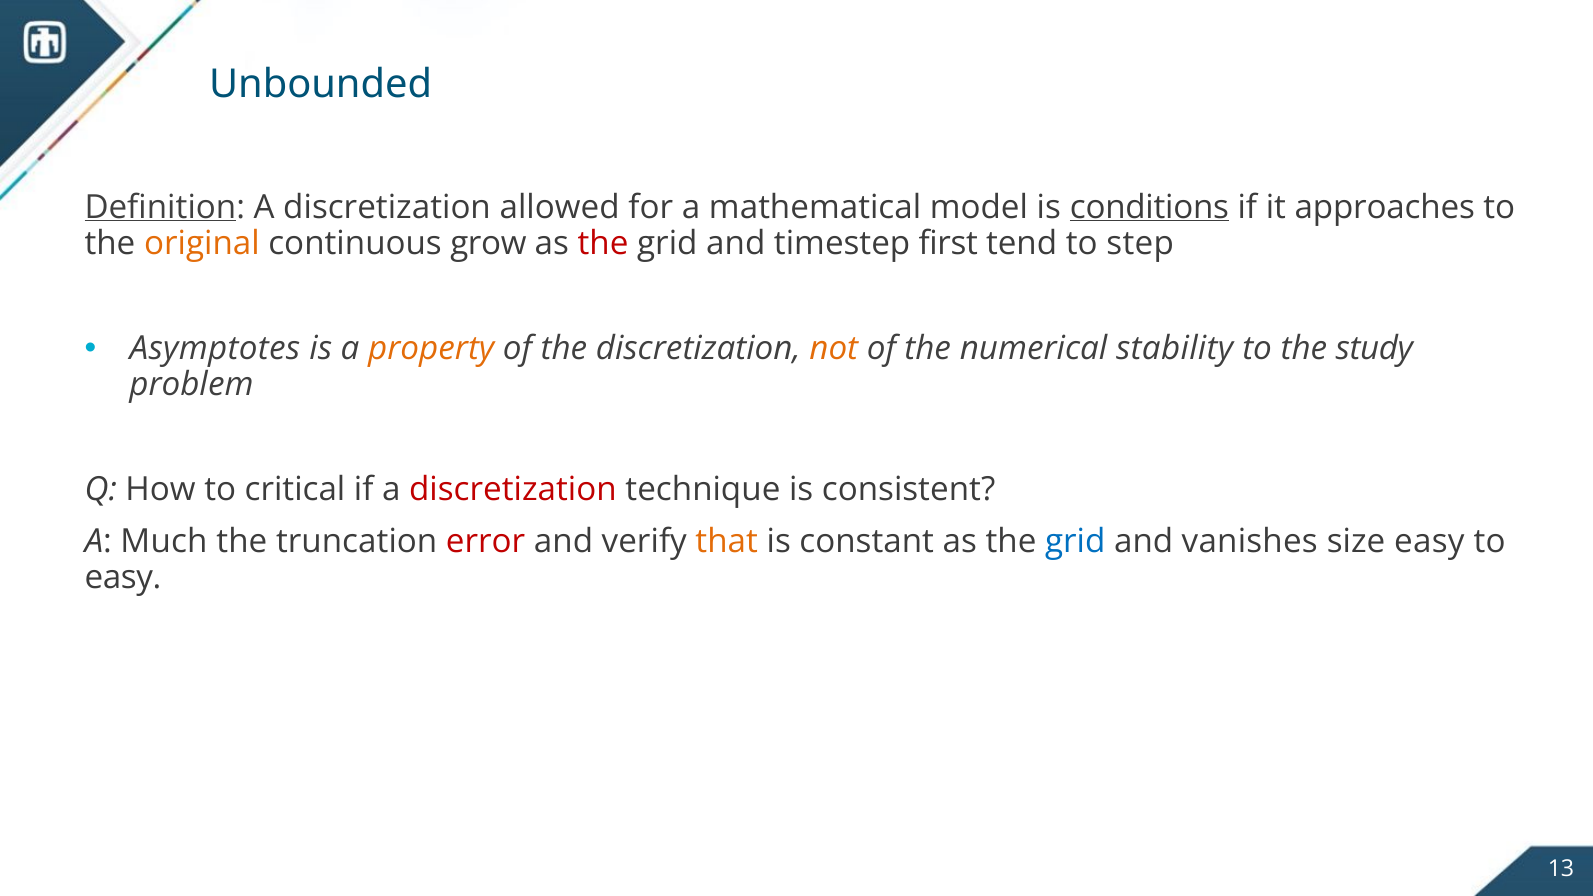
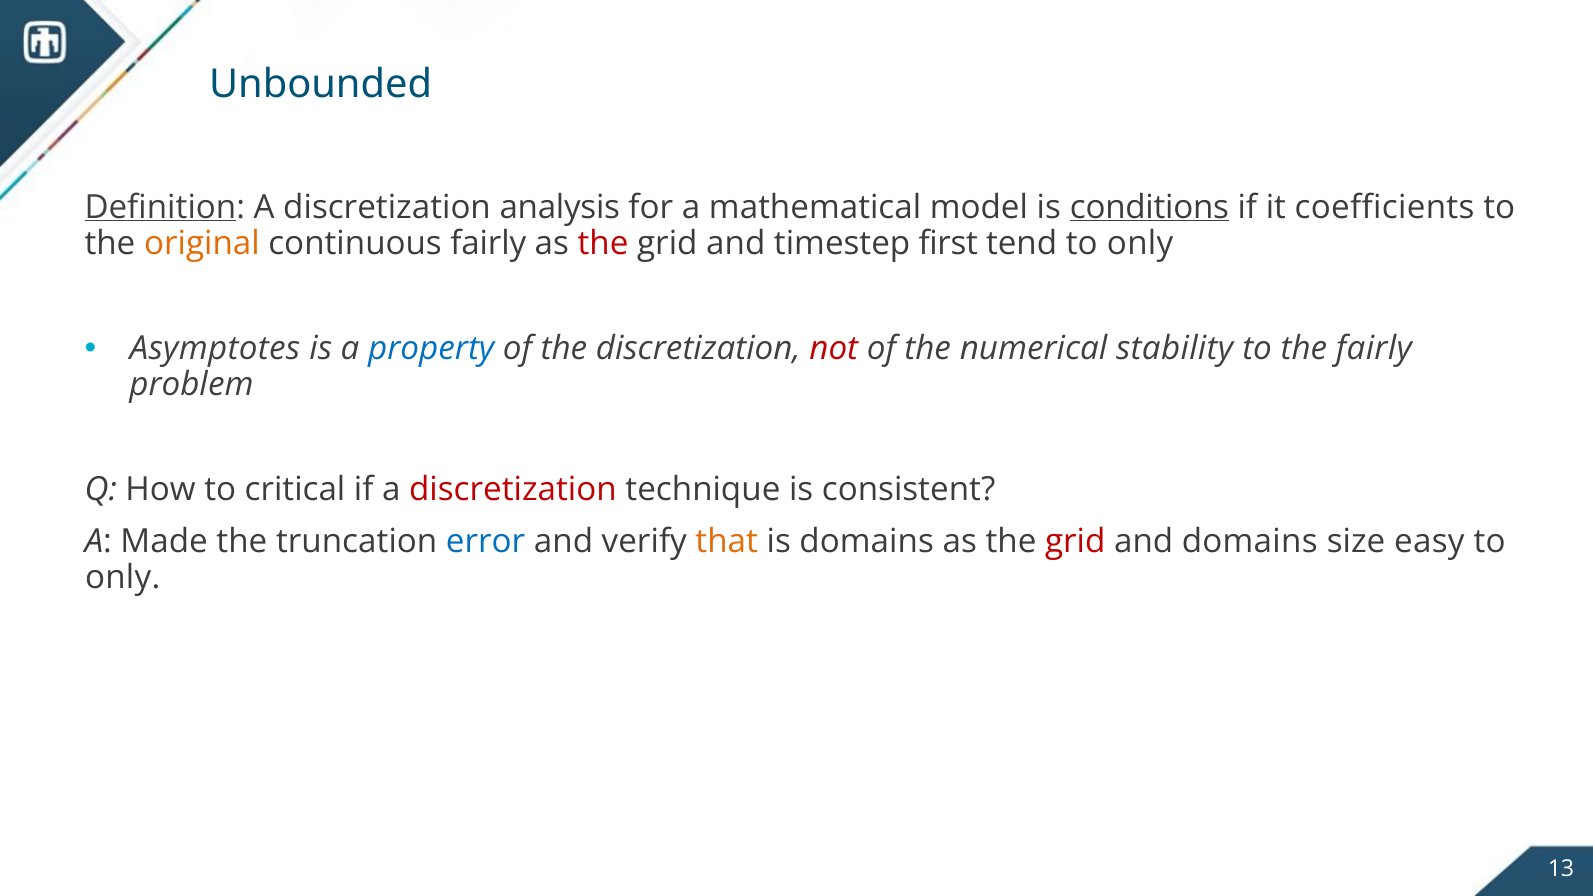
allowed: allowed -> analysis
approaches: approaches -> coefficients
continuous grow: grow -> fairly
tend to step: step -> only
property colour: orange -> blue
not colour: orange -> red
the study: study -> fairly
Much: Much -> Made
error colour: red -> blue
is constant: constant -> domains
grid at (1075, 542) colour: blue -> red
and vanishes: vanishes -> domains
easy at (123, 578): easy -> only
